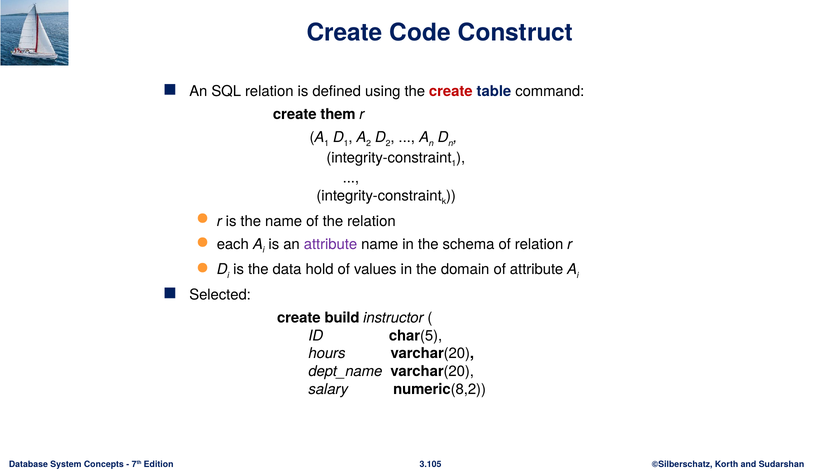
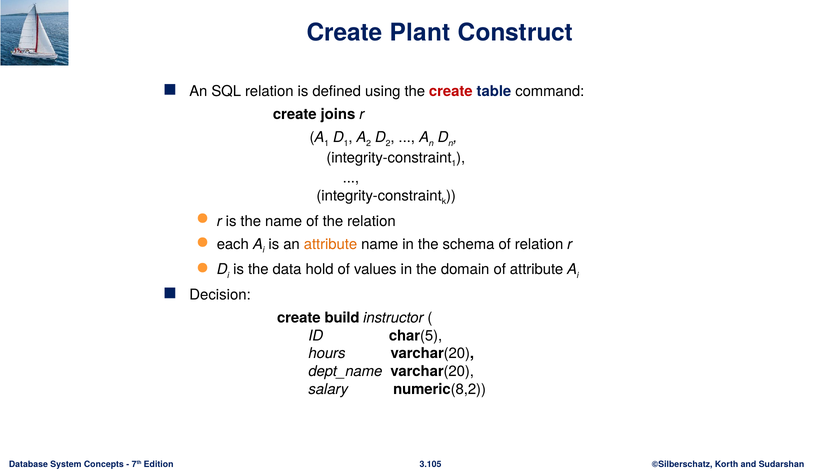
Code: Code -> Plant
them: them -> joins
attribute at (331, 244) colour: purple -> orange
Selected: Selected -> Decision
